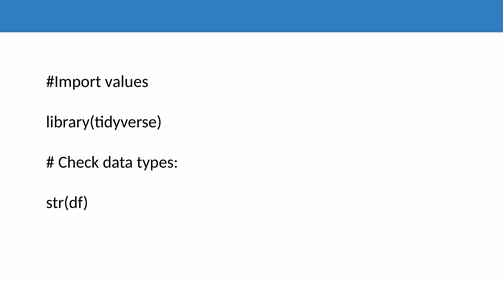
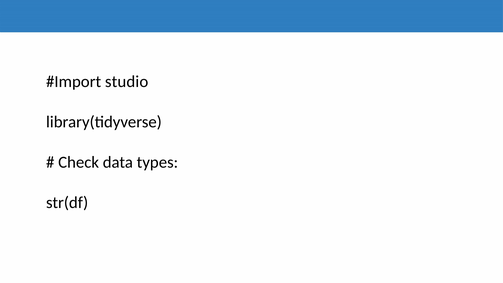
values: values -> studio
